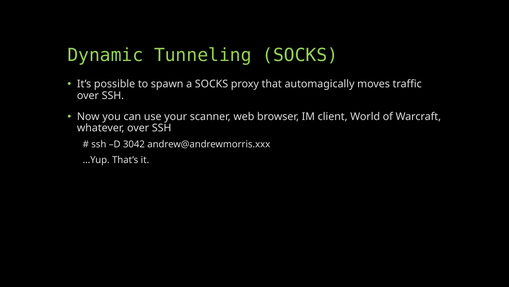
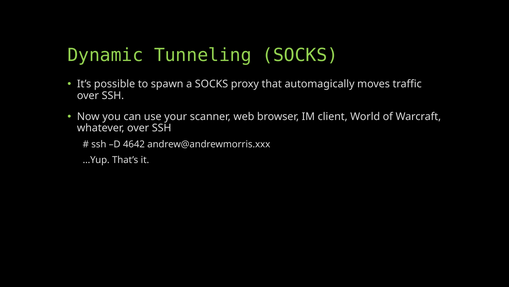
3042: 3042 -> 4642
